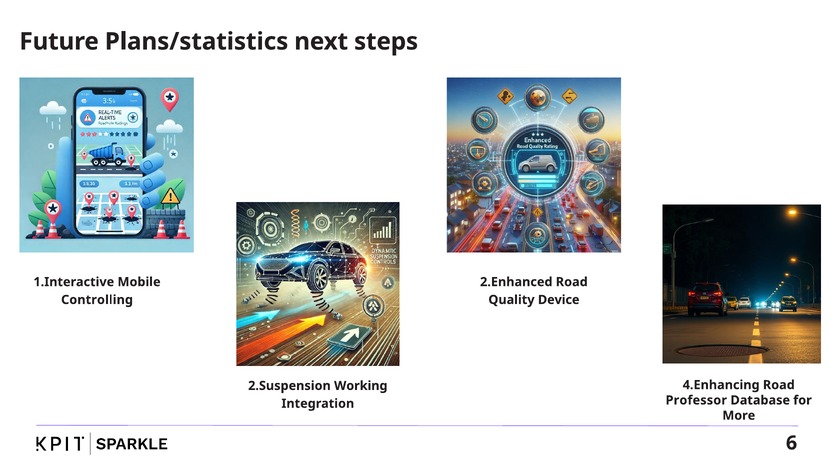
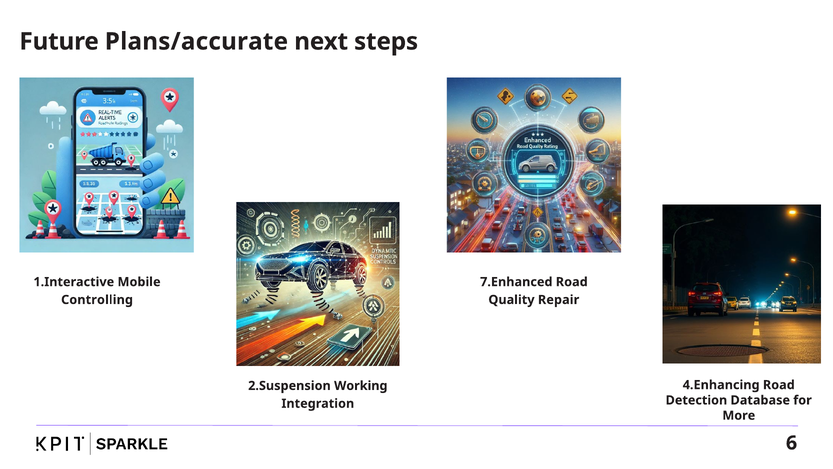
Plans/statistics: Plans/statistics -> Plans/accurate
2.Enhanced: 2.Enhanced -> 7.Enhanced
Device: Device -> Repair
Professor: Professor -> Detection
